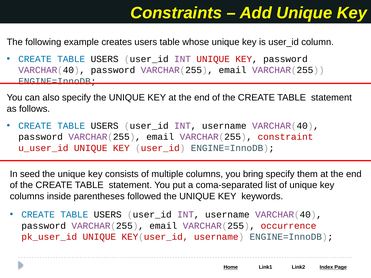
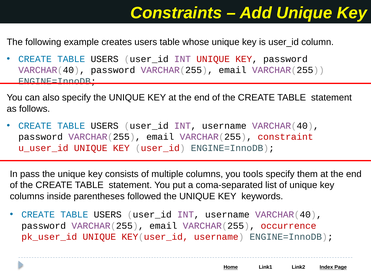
seed: seed -> pass
bring: bring -> tools
